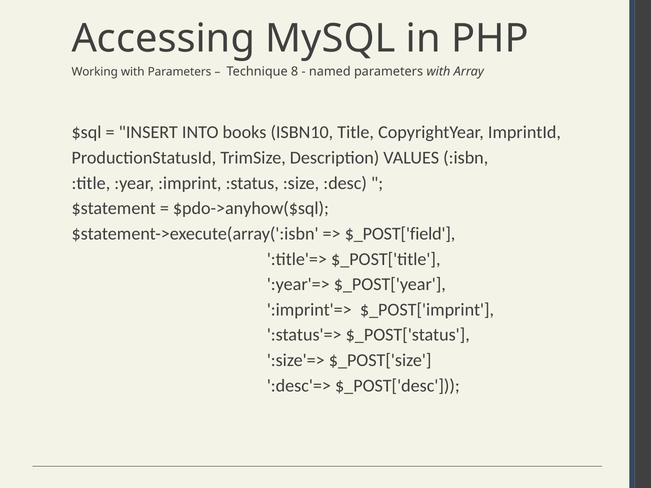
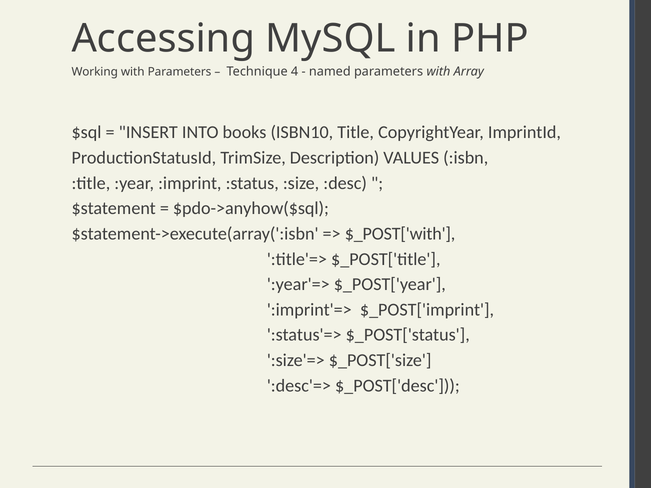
8: 8 -> 4
$_POST['field: $_POST['field -> $_POST['with
